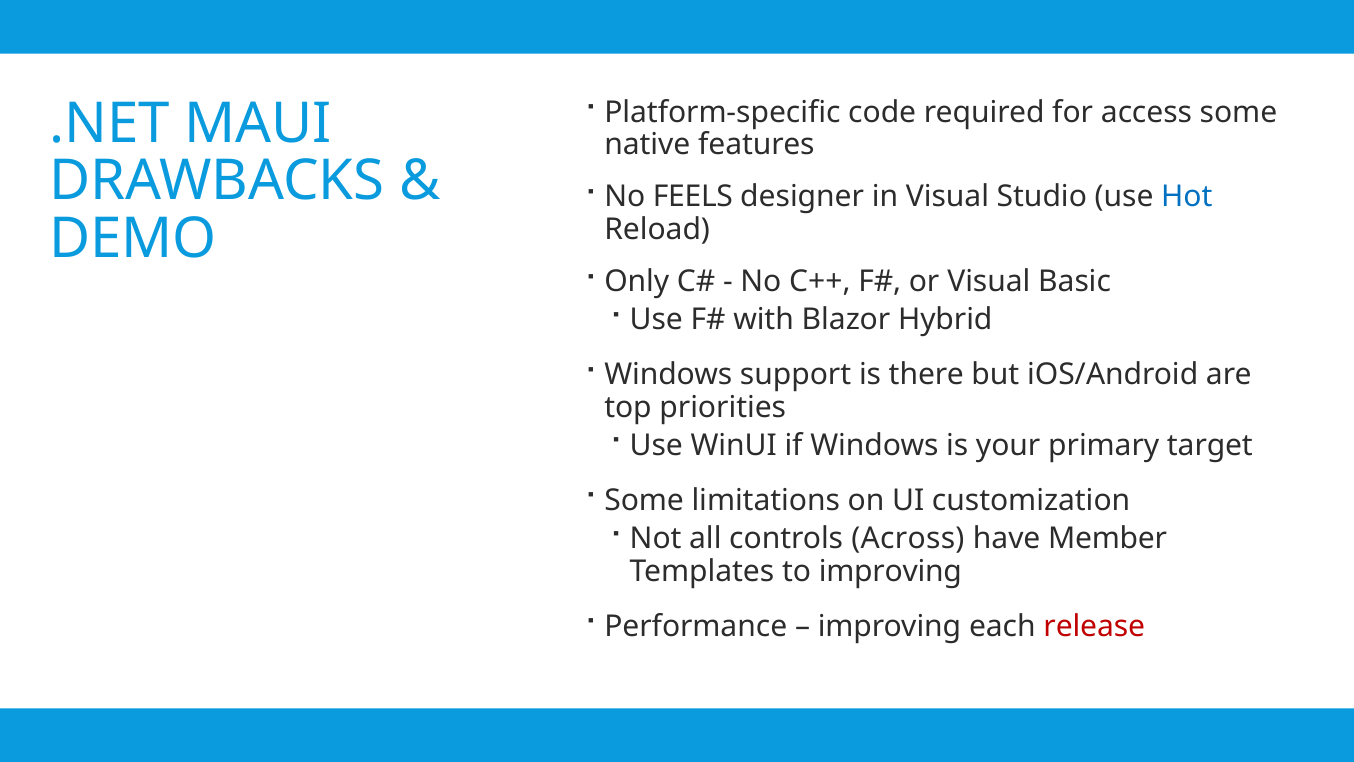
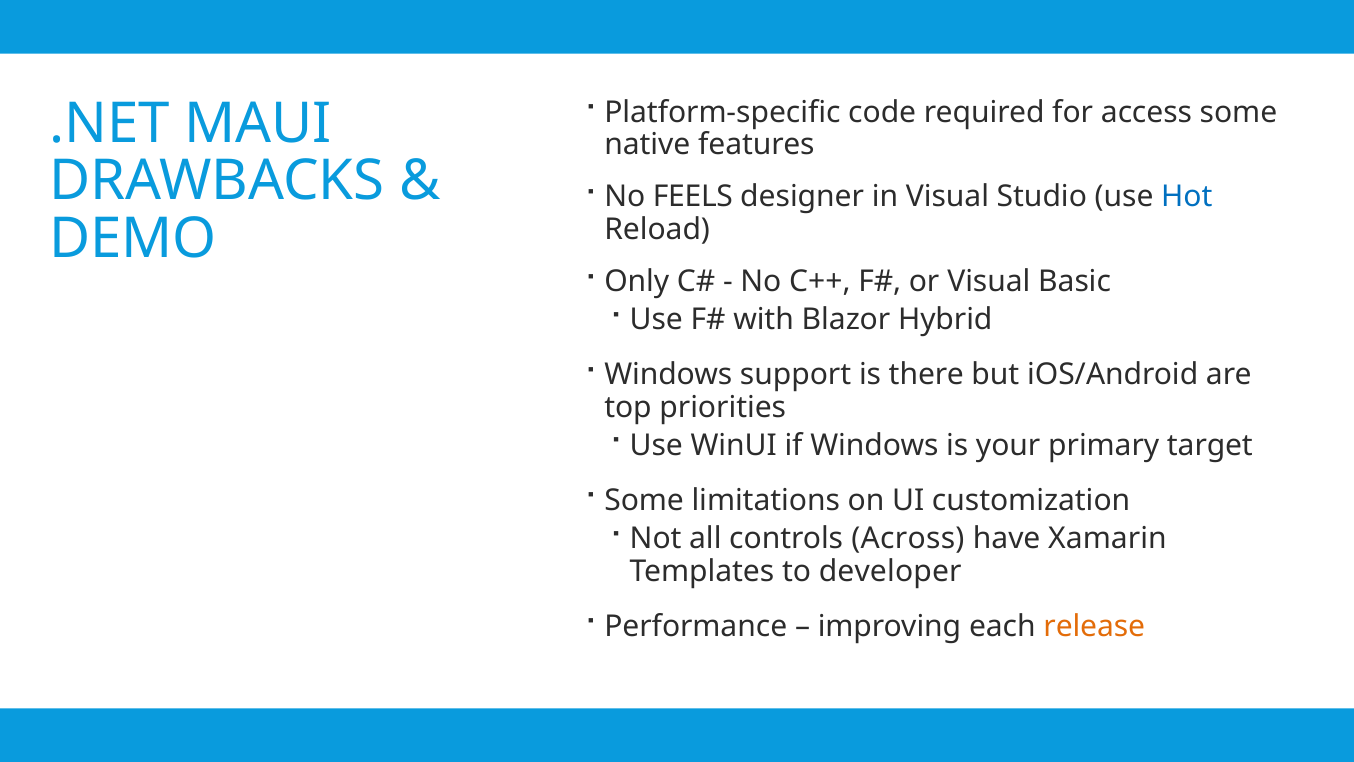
Member: Member -> Xamarin
to improving: improving -> developer
release colour: red -> orange
